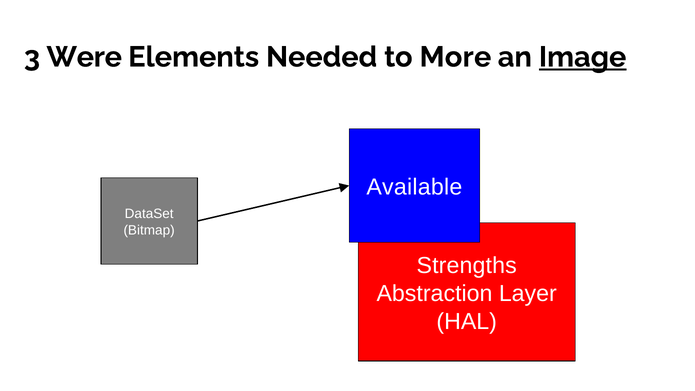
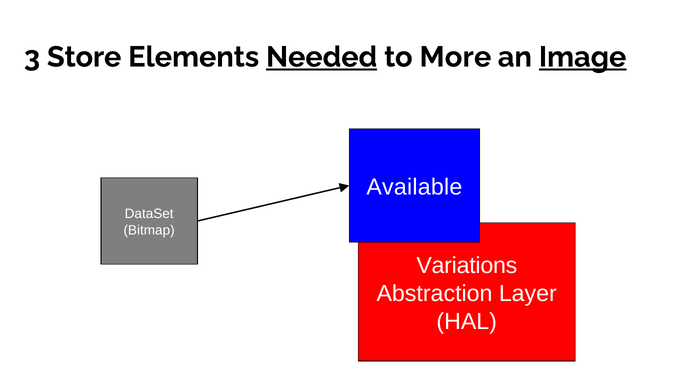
Were: Were -> Store
Needed underline: none -> present
Strengths: Strengths -> Variations
